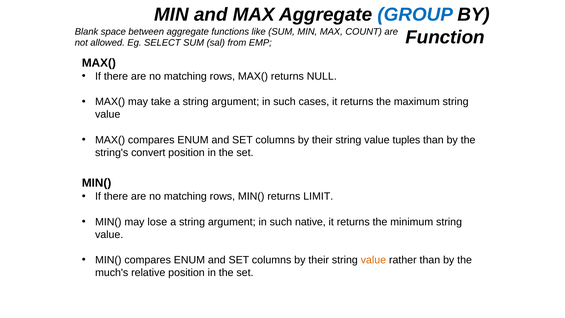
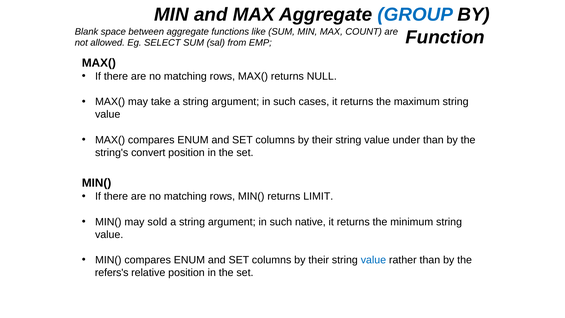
tuples: tuples -> under
lose: lose -> sold
value at (373, 260) colour: orange -> blue
much's: much's -> refers's
